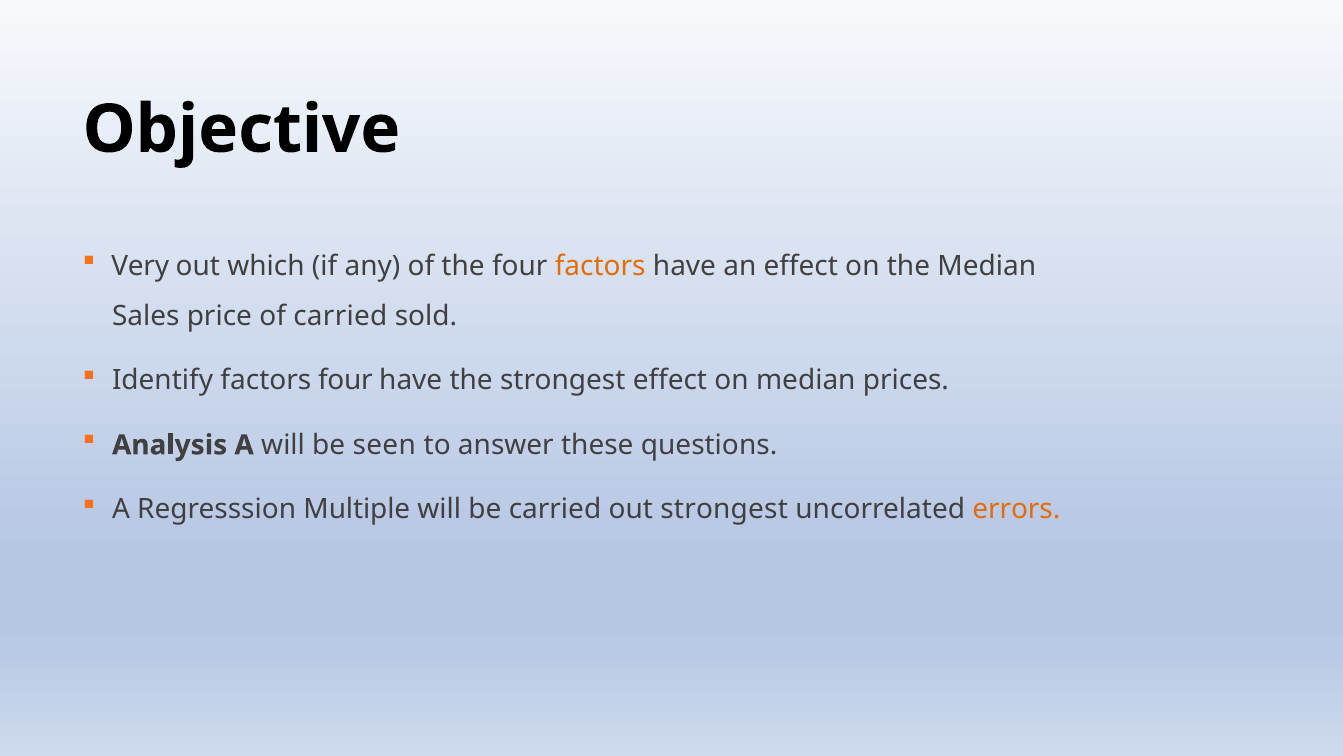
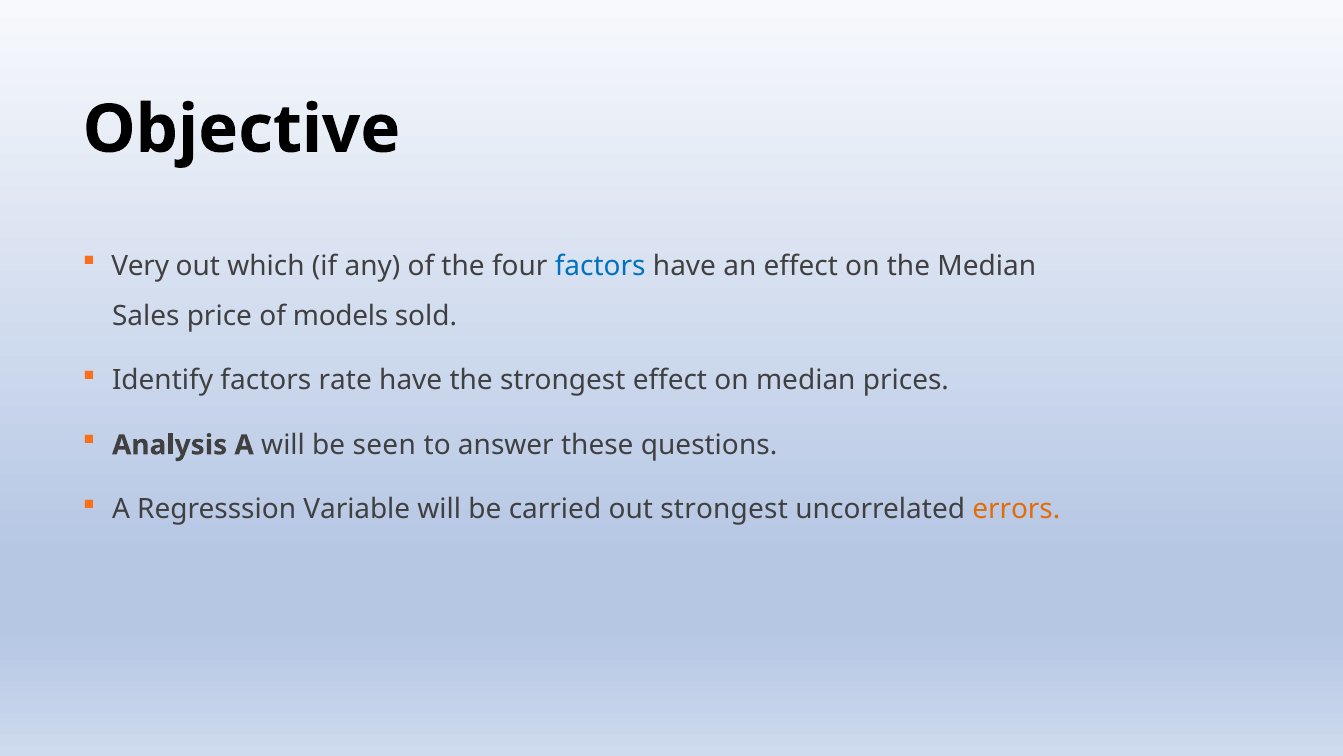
factors at (600, 266) colour: orange -> blue
of carried: carried -> models
factors four: four -> rate
Multiple: Multiple -> Variable
